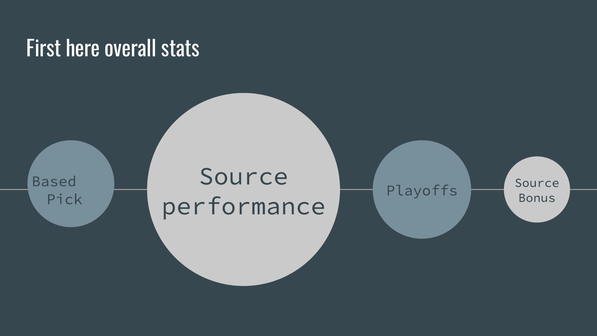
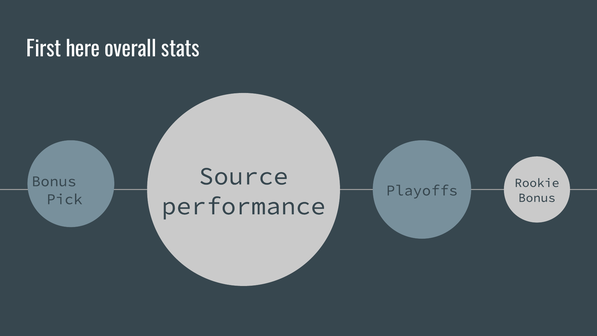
Based at (54, 181): Based -> Bonus
Source at (537, 183): Source -> Rookie
